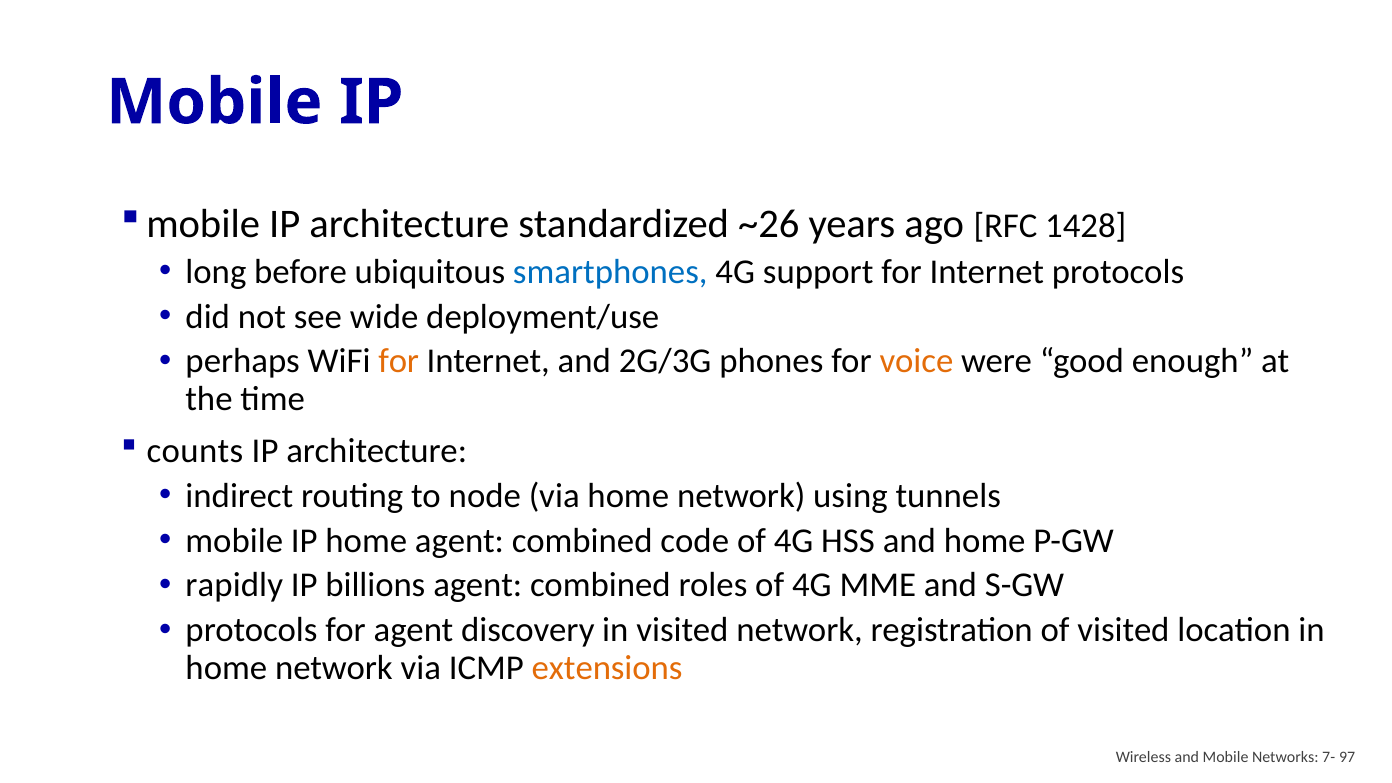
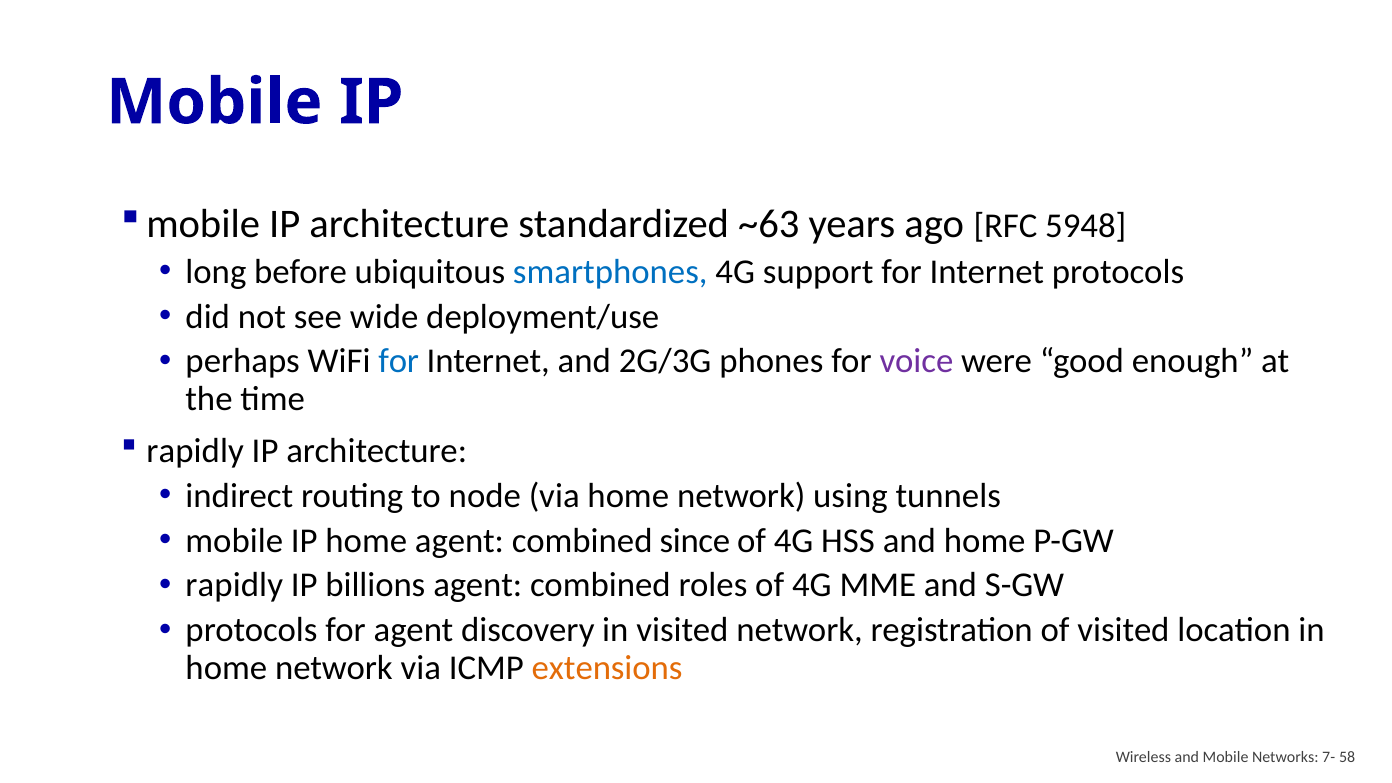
~26: ~26 -> ~63
1428: 1428 -> 5948
for at (399, 361) colour: orange -> blue
voice colour: orange -> purple
counts at (195, 451): counts -> rapidly
code: code -> since
97: 97 -> 58
